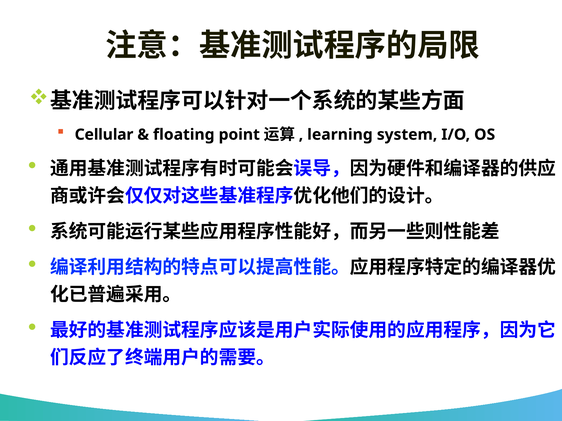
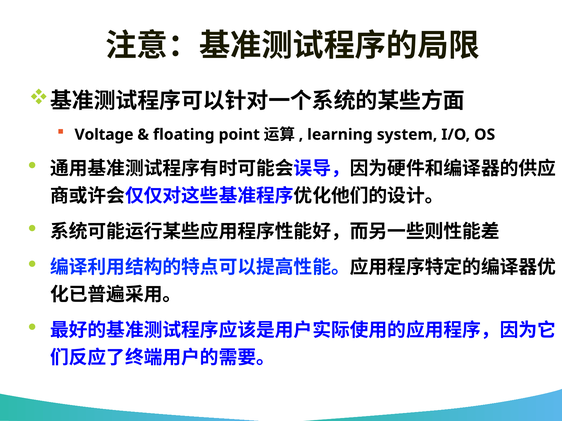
Cellular: Cellular -> Voltage
